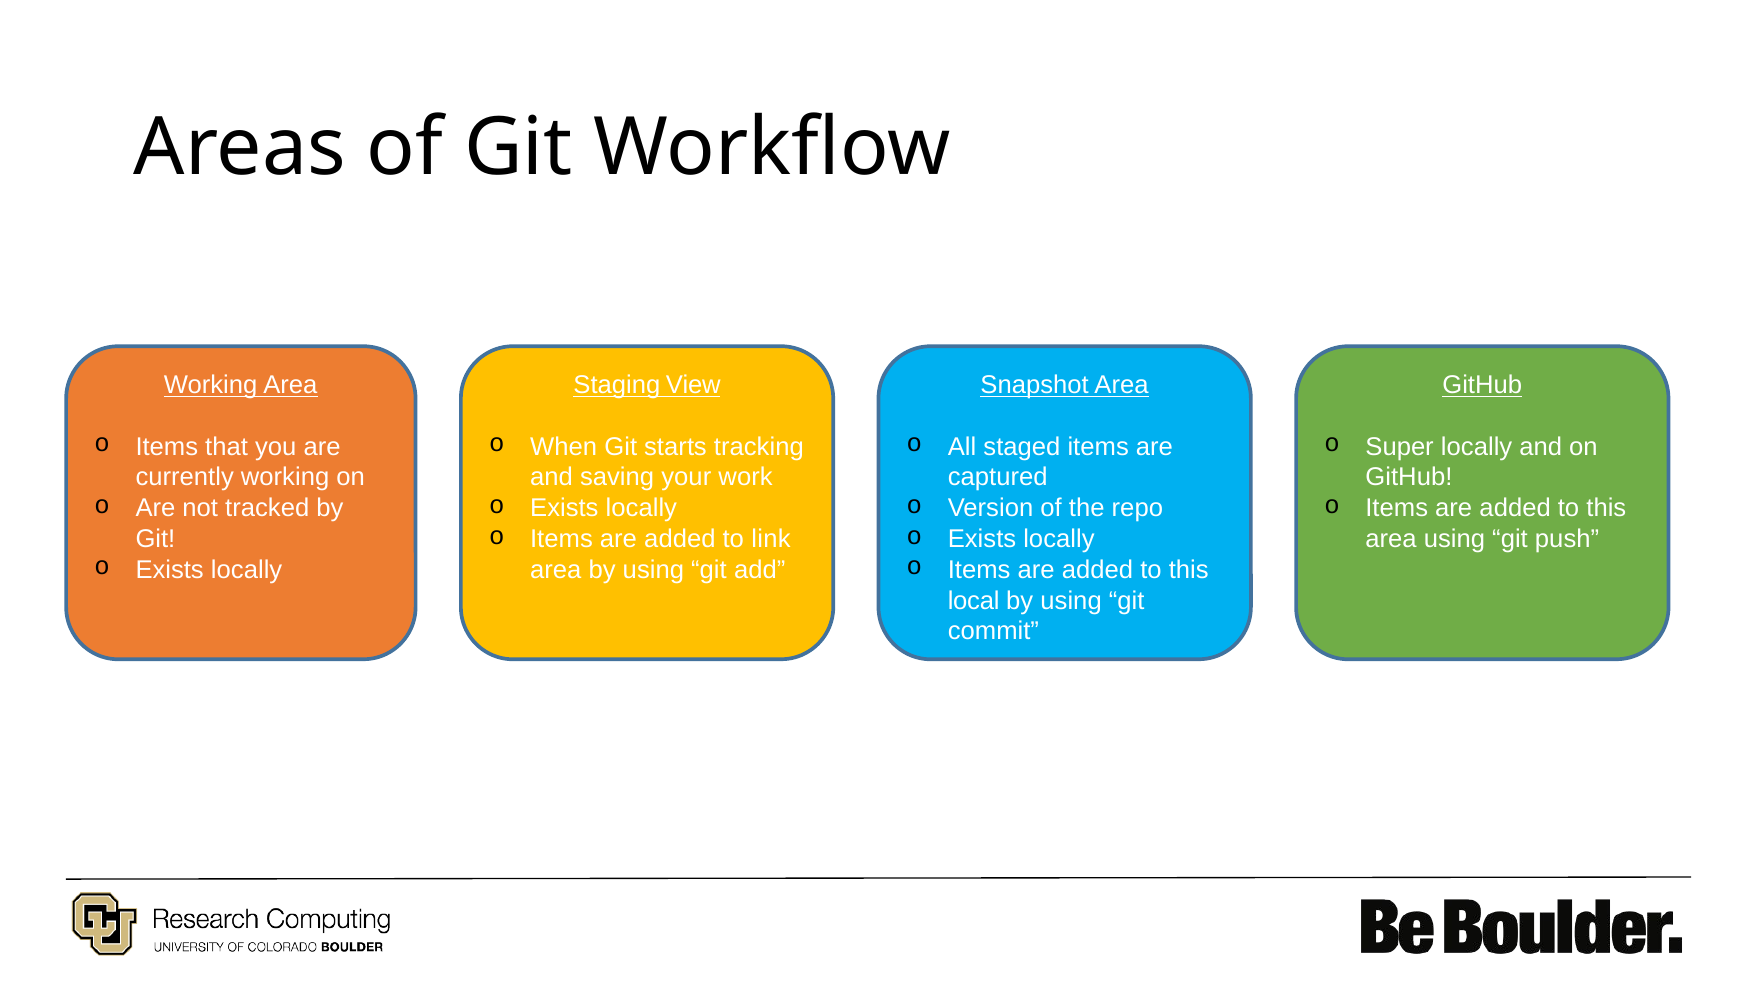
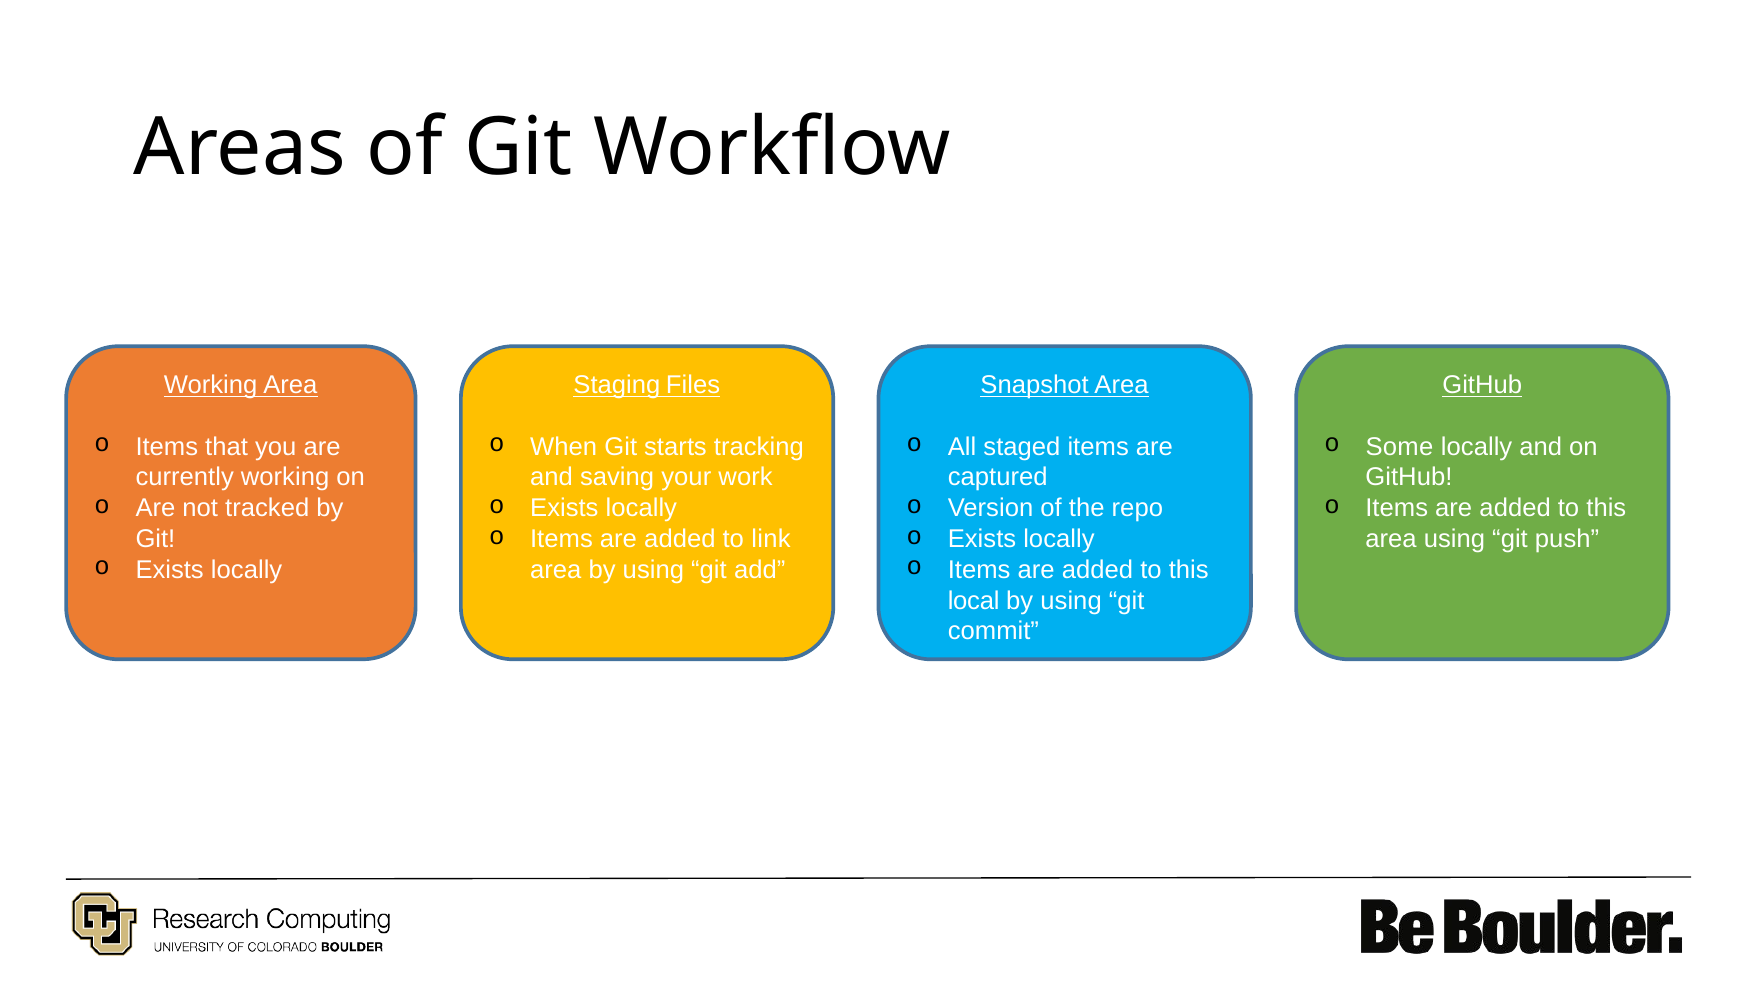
View: View -> Files
Super: Super -> Some
